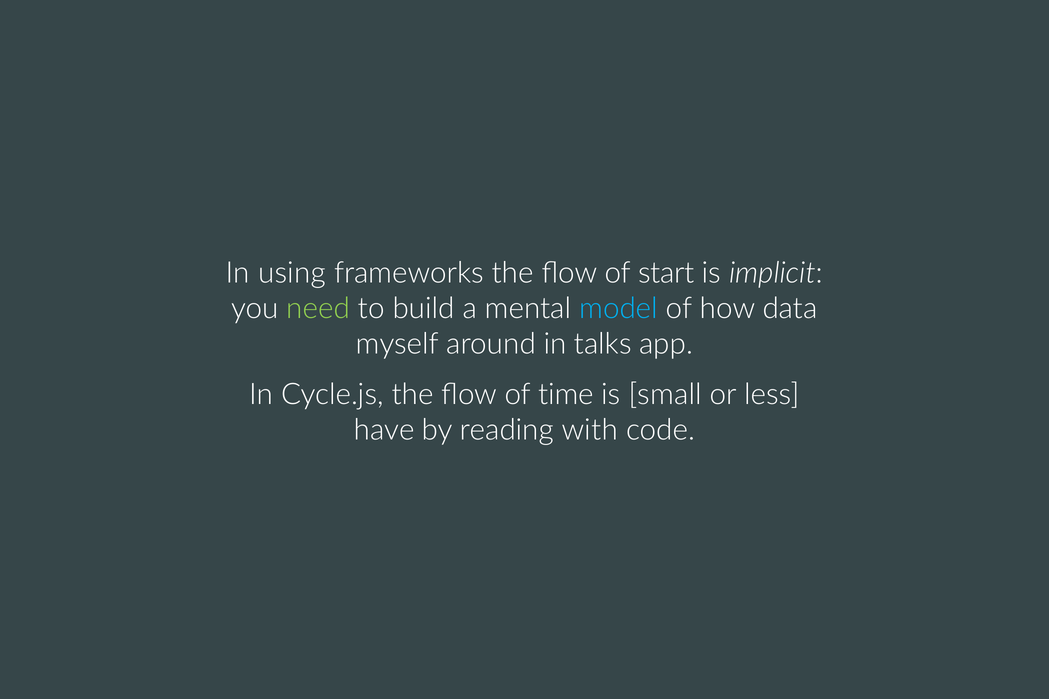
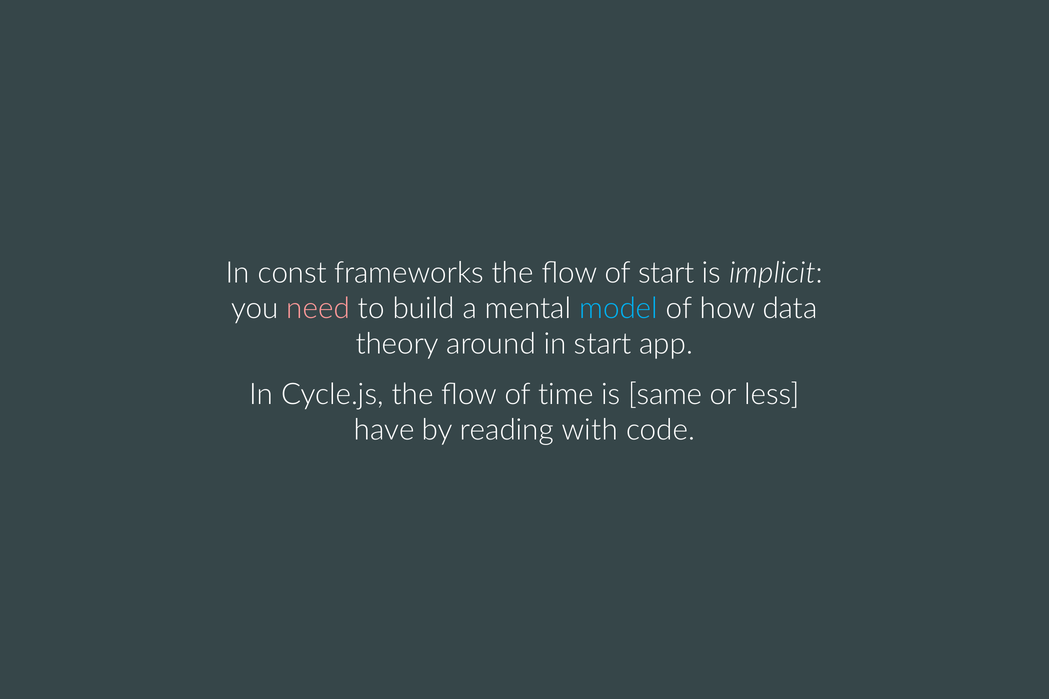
using: using -> const
need colour: light green -> pink
myself: myself -> theory
in talks: talks -> start
small: small -> same
